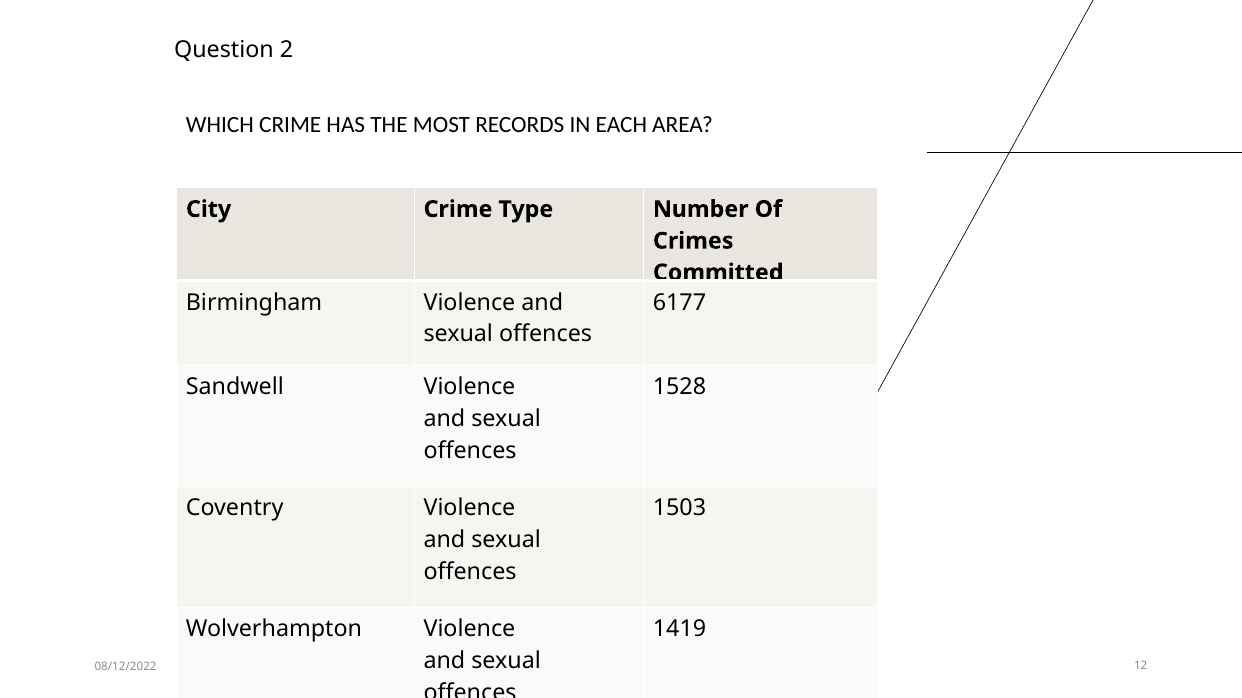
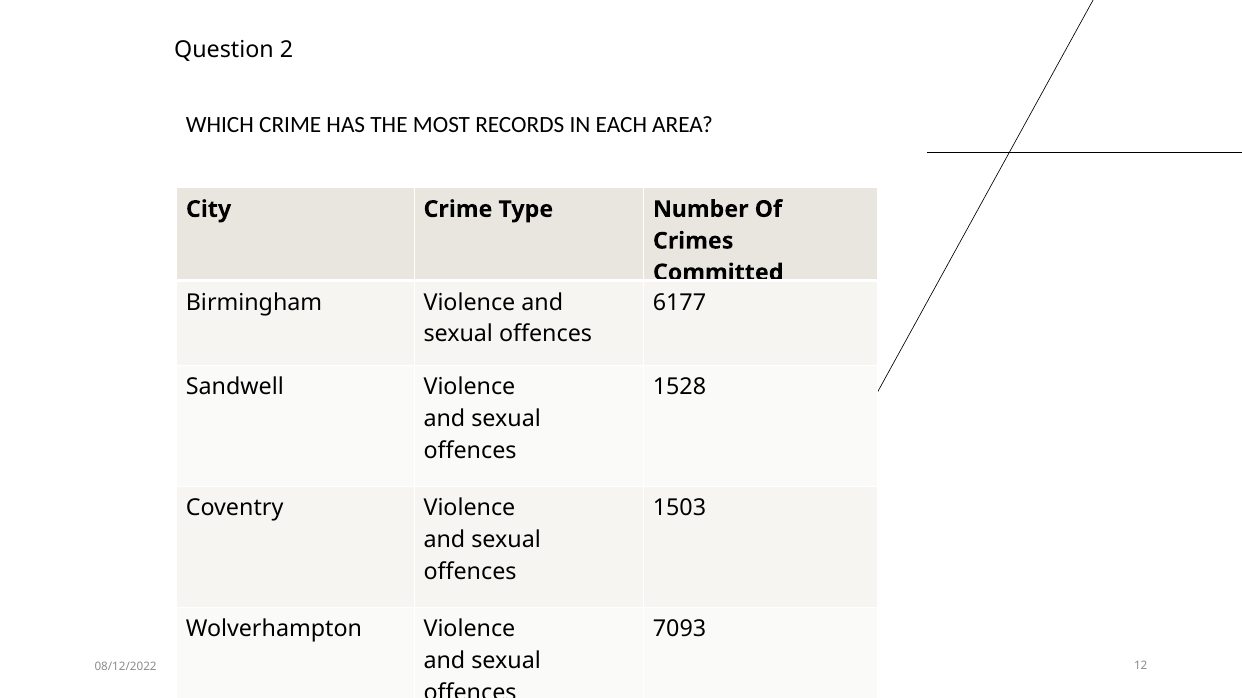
1419: 1419 -> 7093
